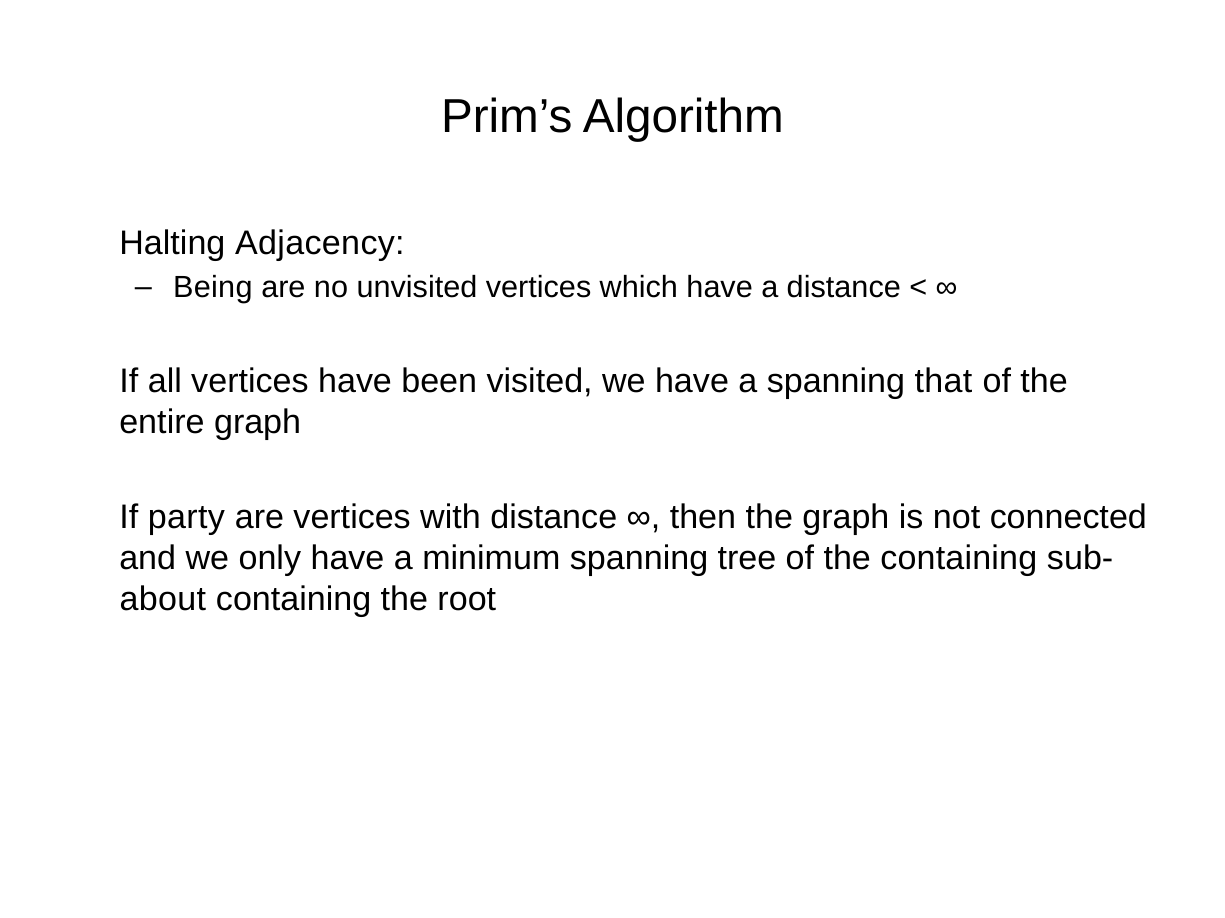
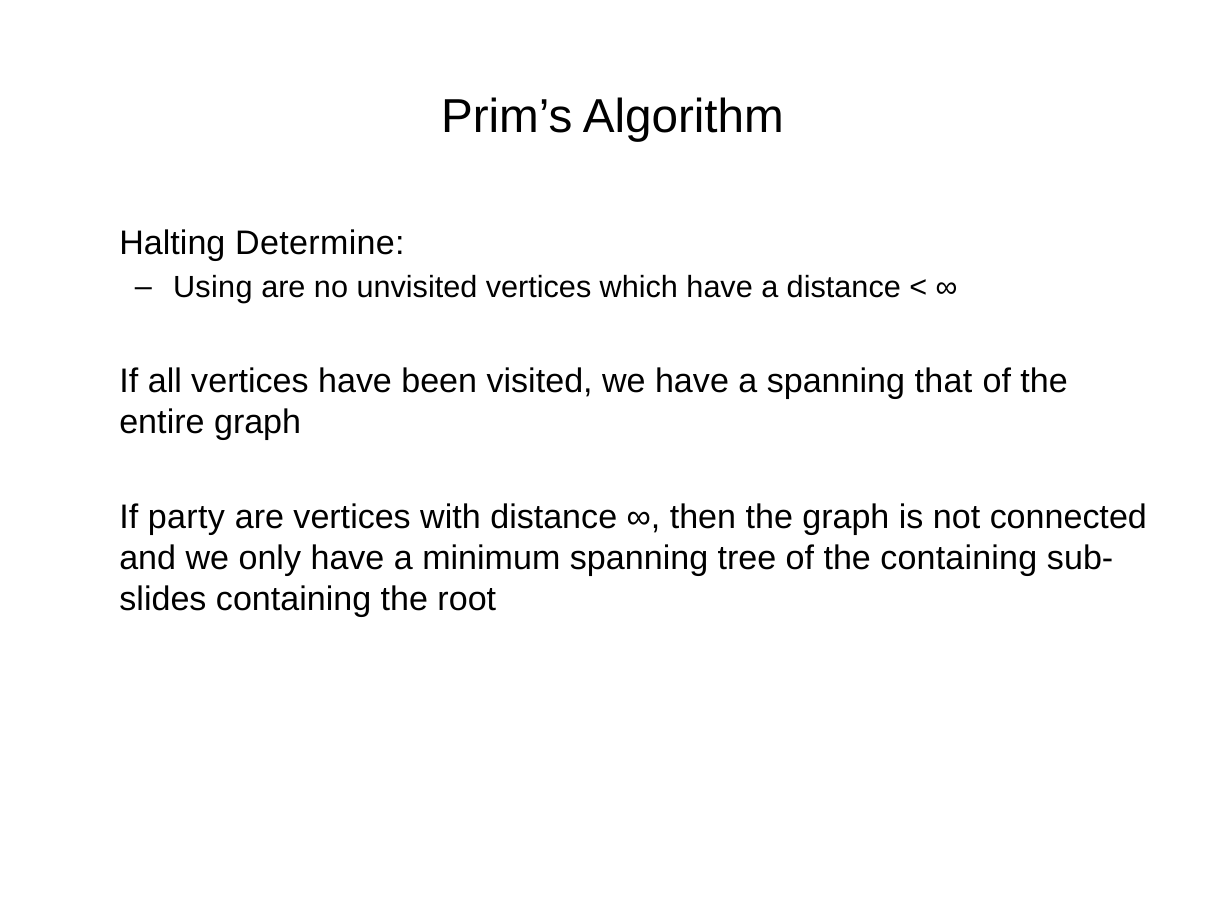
Adjacency: Adjacency -> Determine
Being: Being -> Using
about: about -> slides
